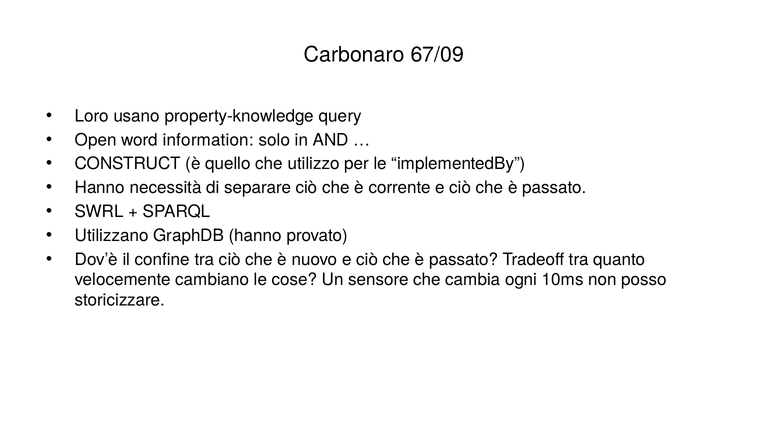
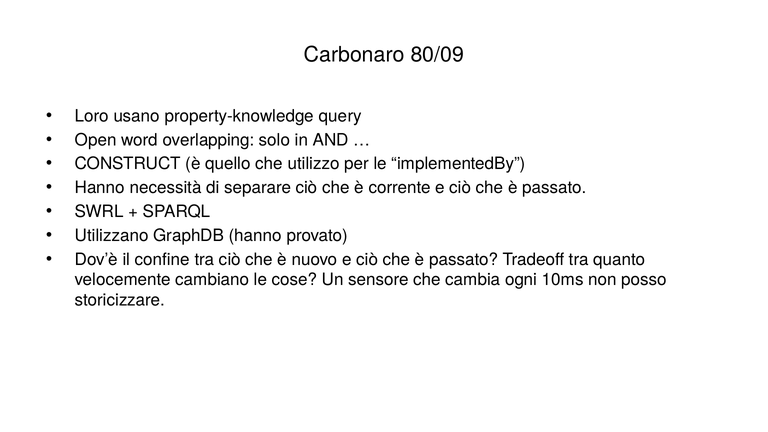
67/09: 67/09 -> 80/09
information: information -> overlapping
